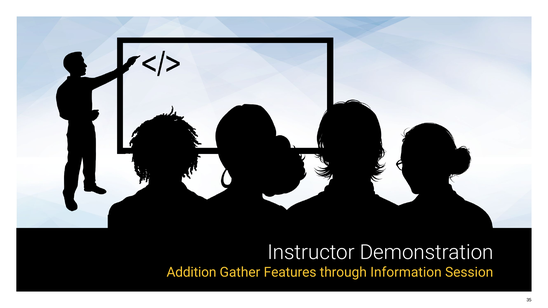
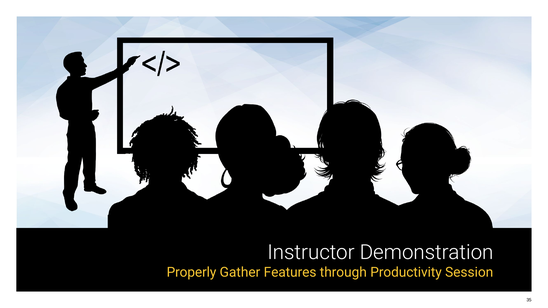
Addition: Addition -> Properly
Information: Information -> Productivity
